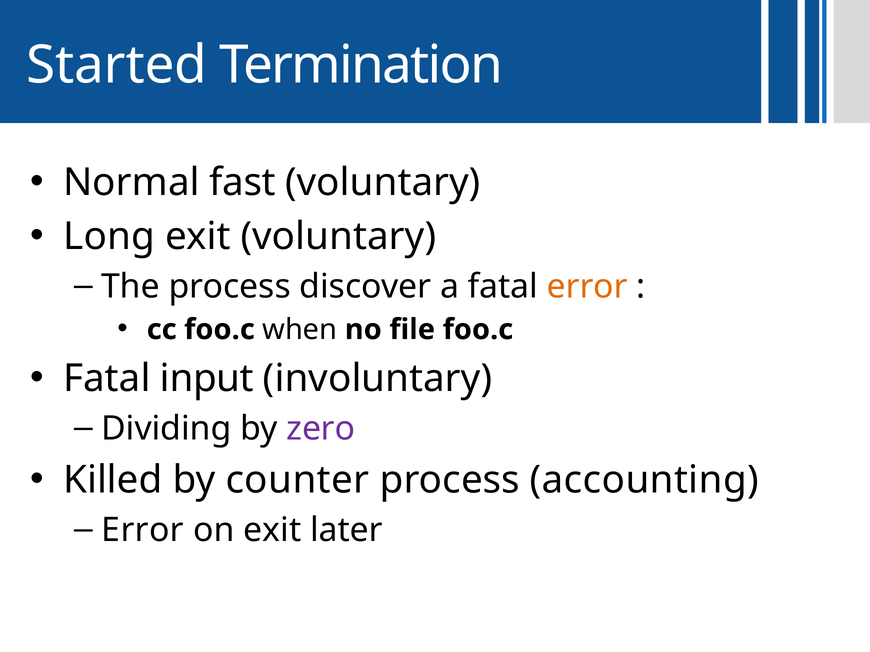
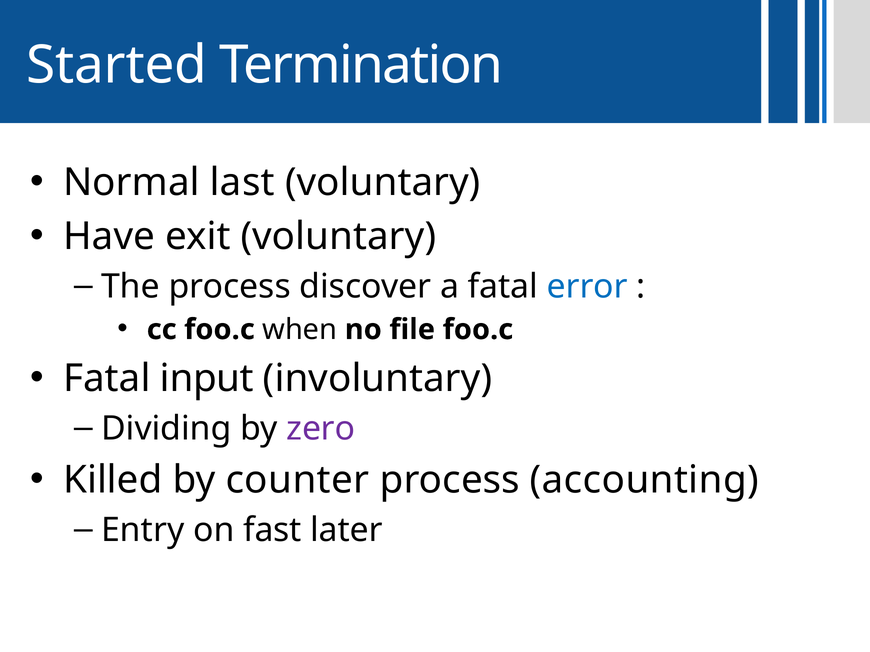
fast: fast -> last
Long: Long -> Have
error at (587, 287) colour: orange -> blue
Error at (143, 530): Error -> Entry
on exit: exit -> fast
